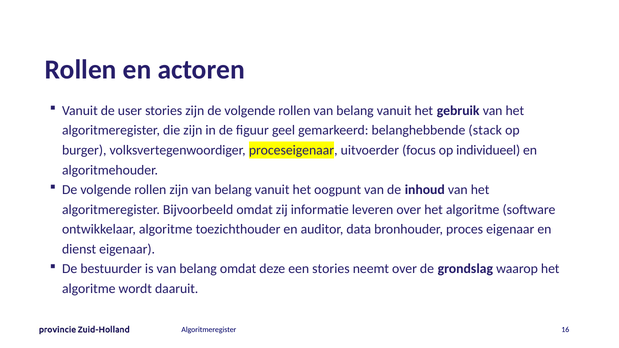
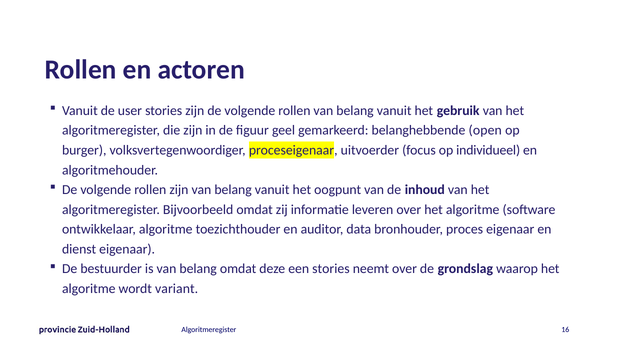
stack: stack -> open
daaruit: daaruit -> variant
